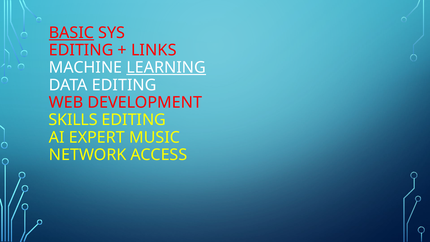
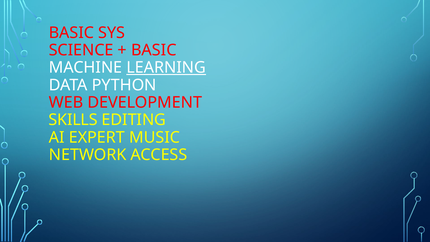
BASIC at (71, 33) underline: present -> none
EDITING at (81, 50): EDITING -> SCIENCE
LINKS at (154, 50): LINKS -> BASIC
DATA EDITING: EDITING -> PYTHON
